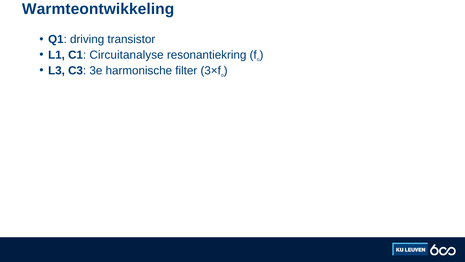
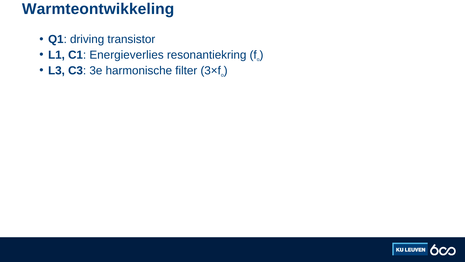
Circuitanalyse: Circuitanalyse -> Energieverlies
